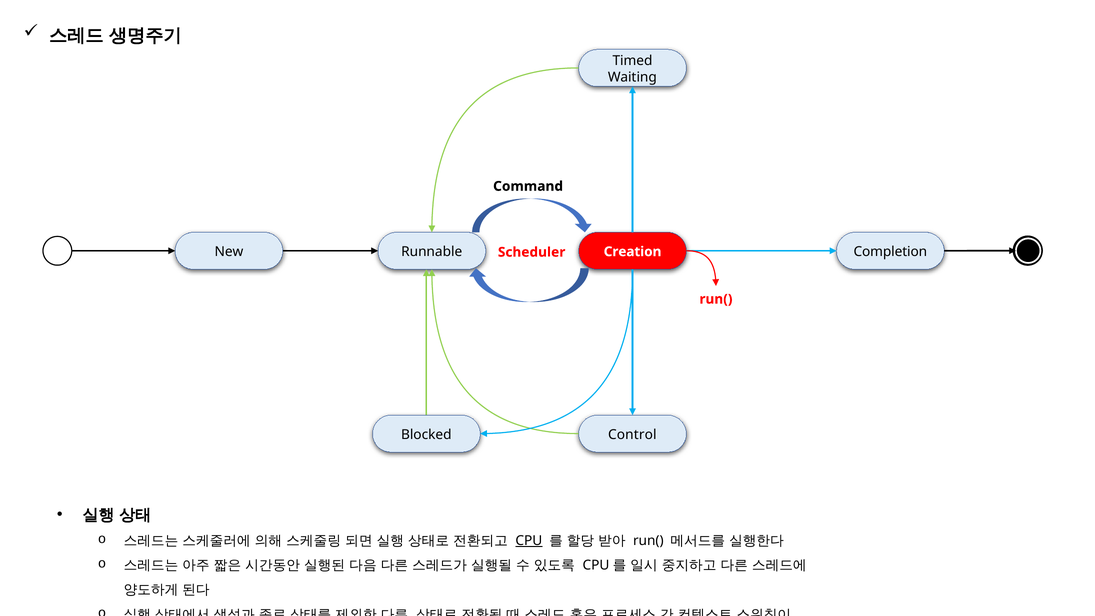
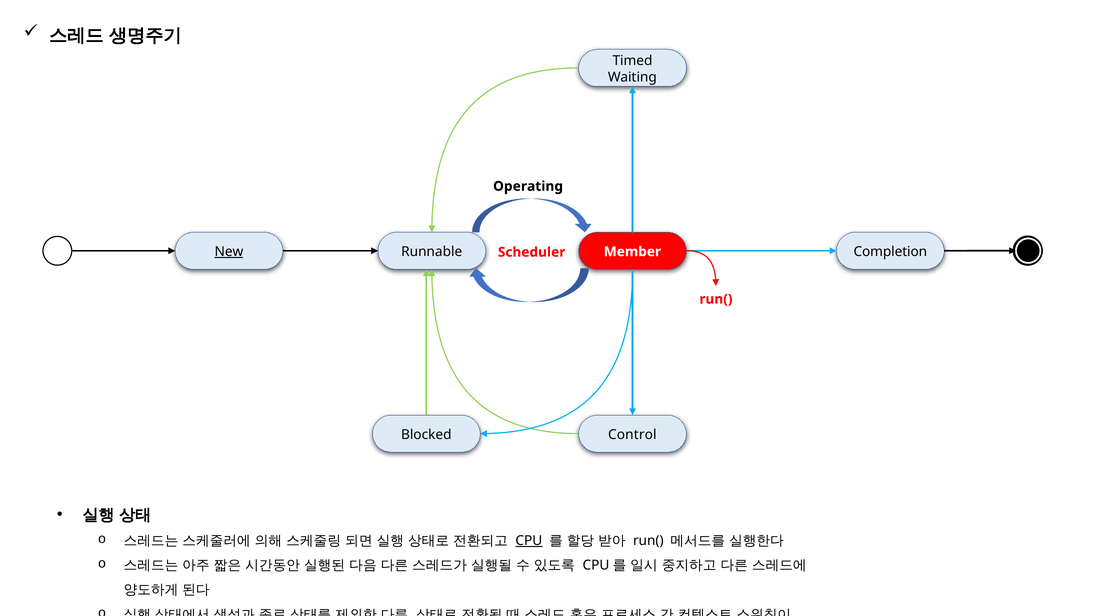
Command: Command -> Operating
New underline: none -> present
Creation: Creation -> Member
